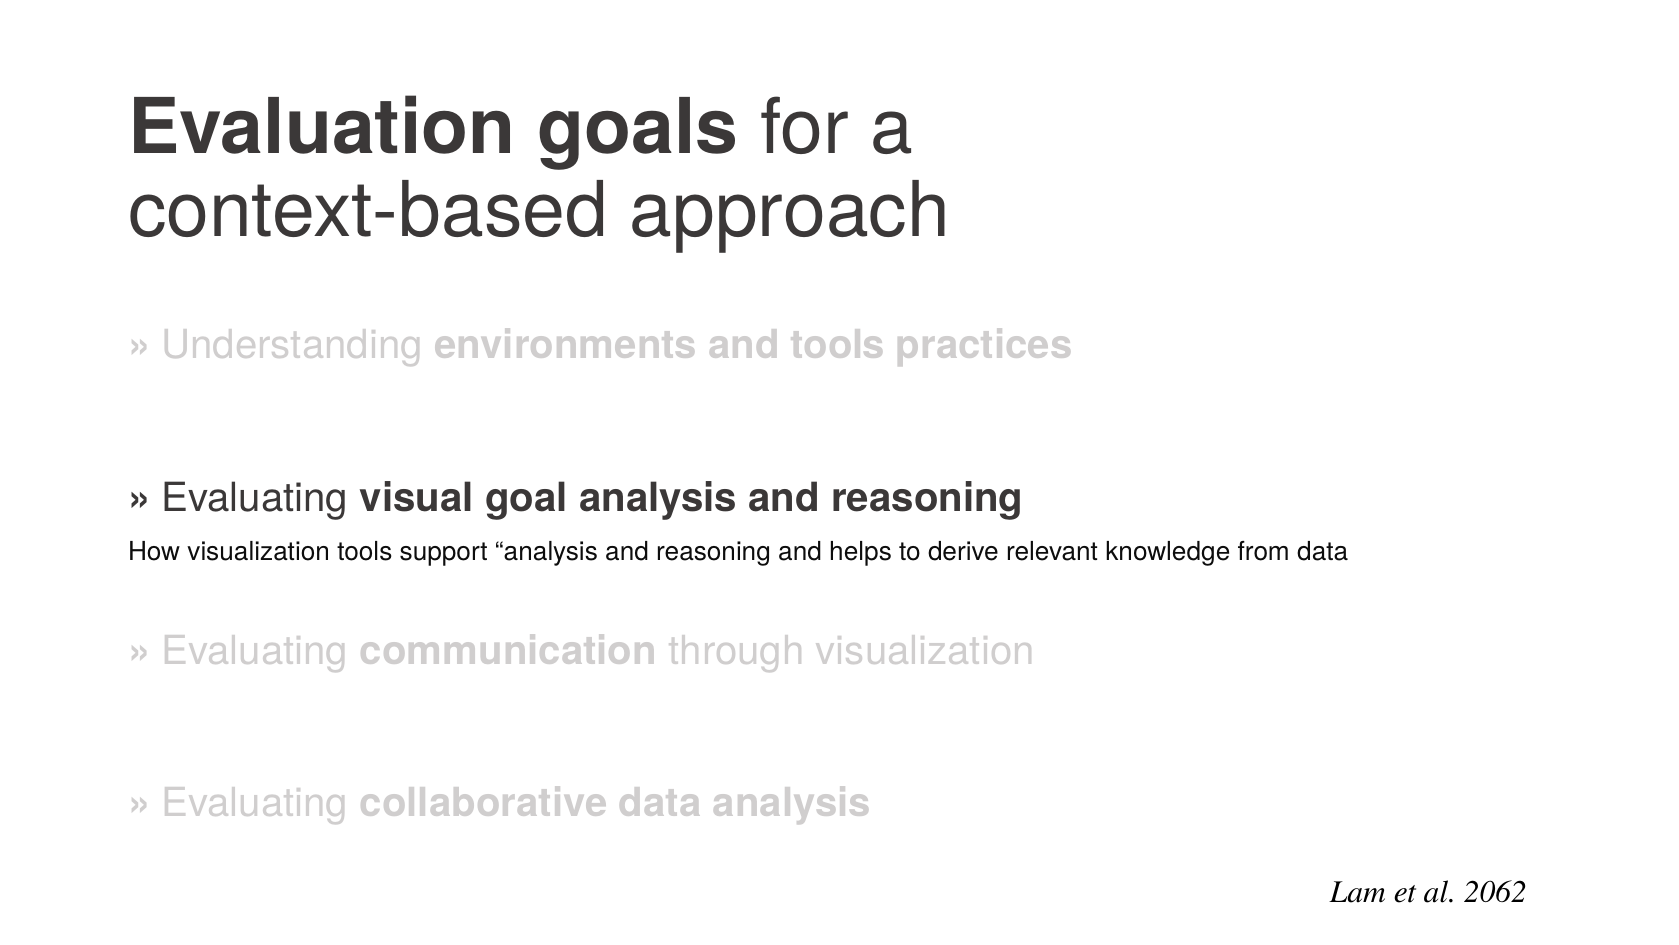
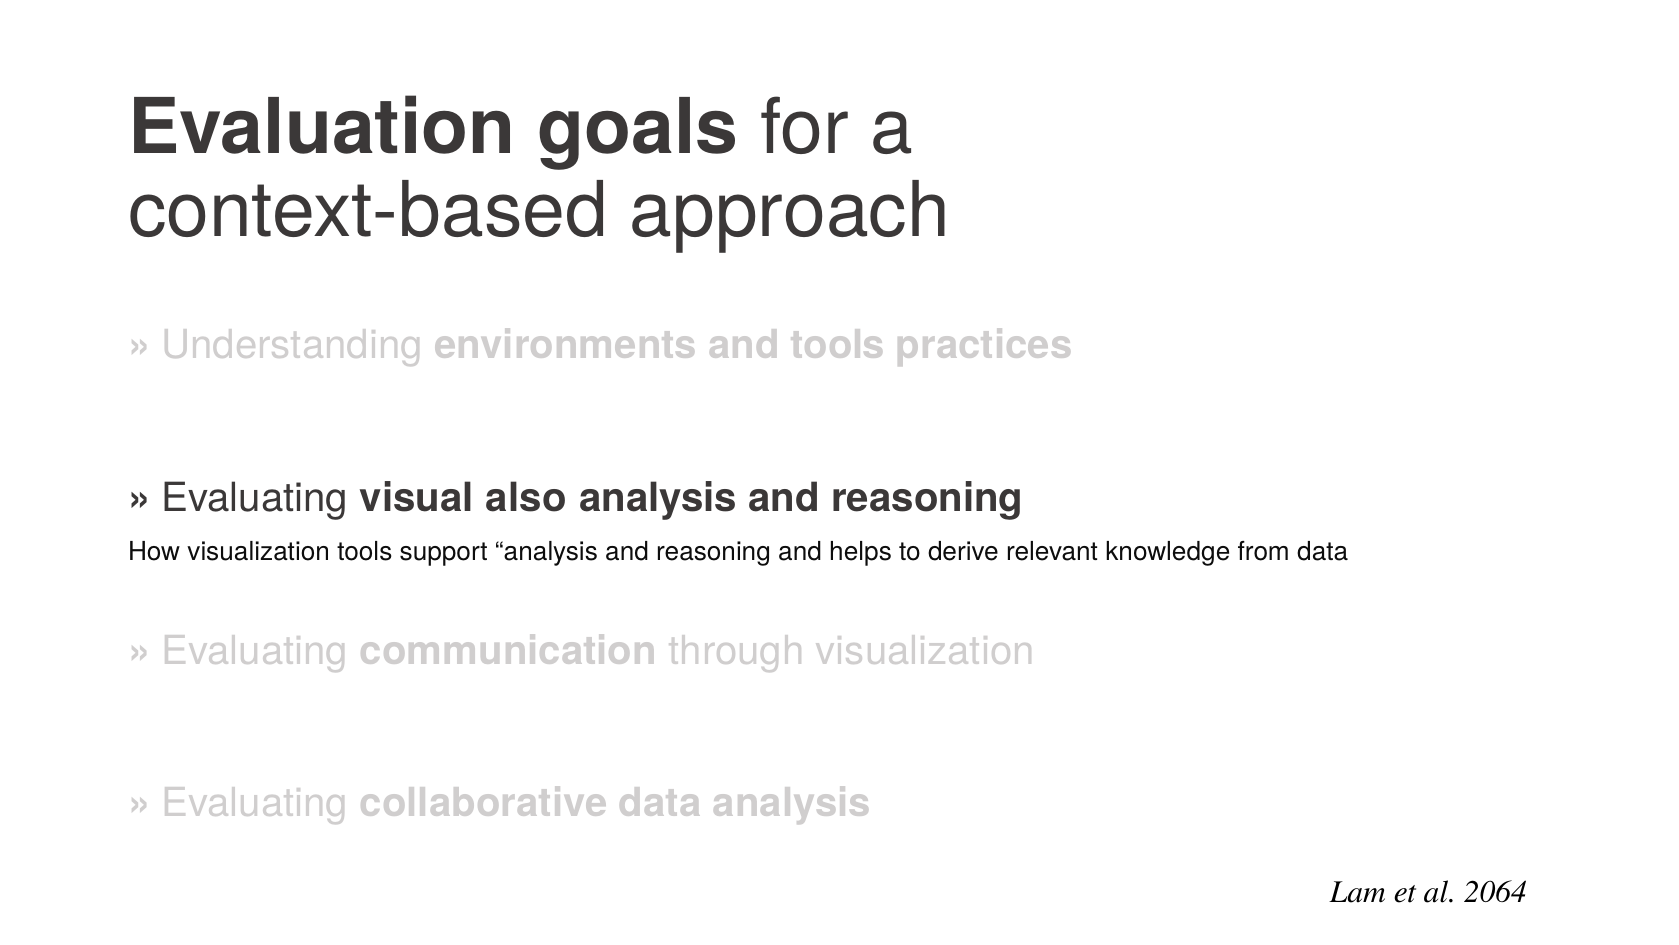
goal: goal -> also
2062: 2062 -> 2064
